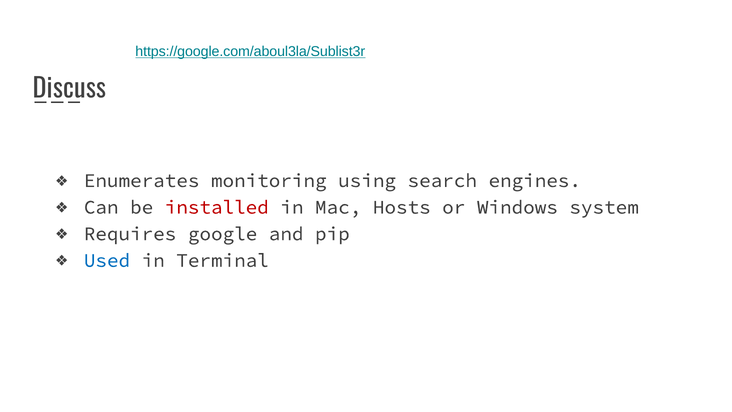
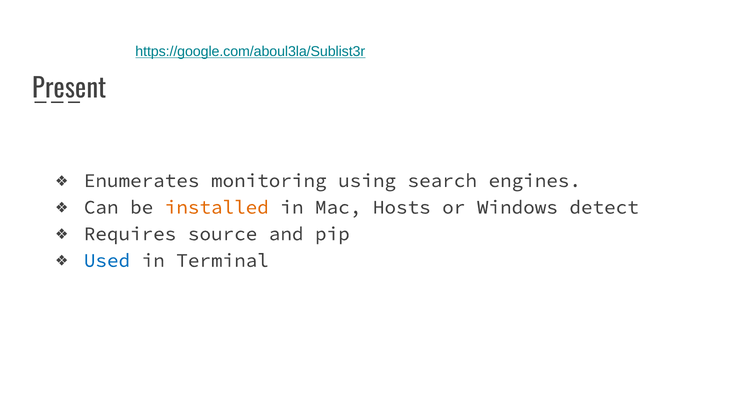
Discuss: Discuss -> Present
installed colour: red -> orange
system: system -> detect
google: google -> source
